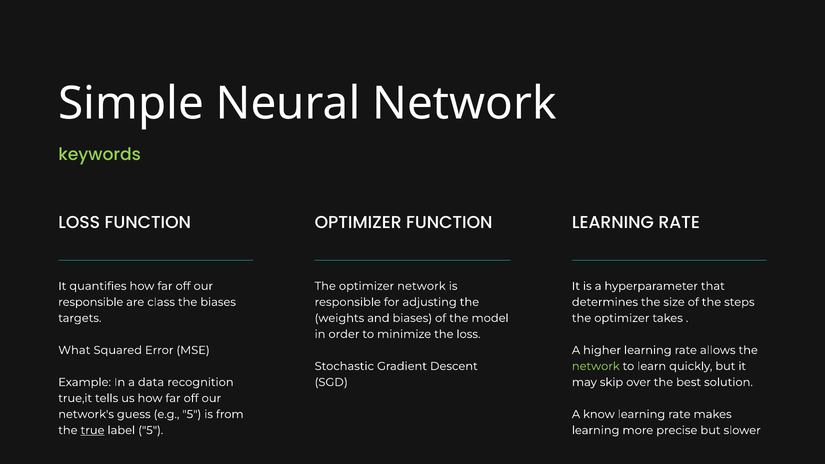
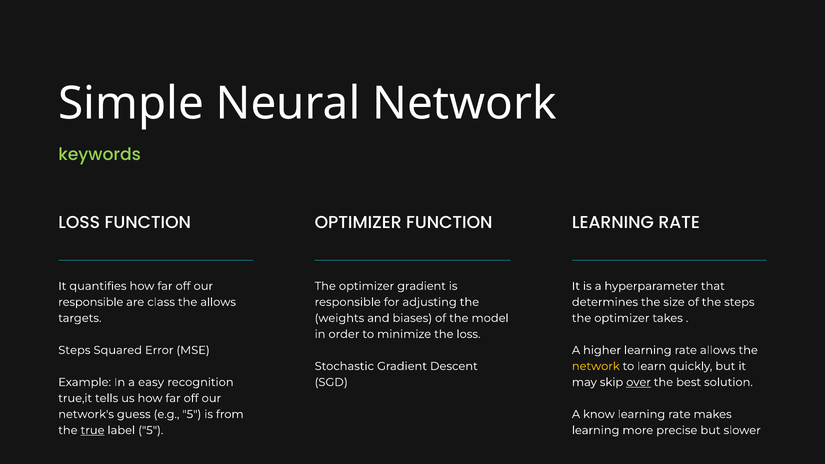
optimizer network: network -> gradient
the biases: biases -> allows
What at (74, 350): What -> Steps
network at (596, 366) colour: light green -> yellow
data: data -> easy
over underline: none -> present
